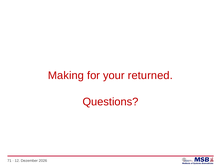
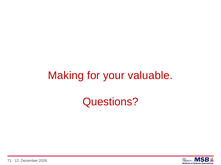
returned: returned -> valuable
